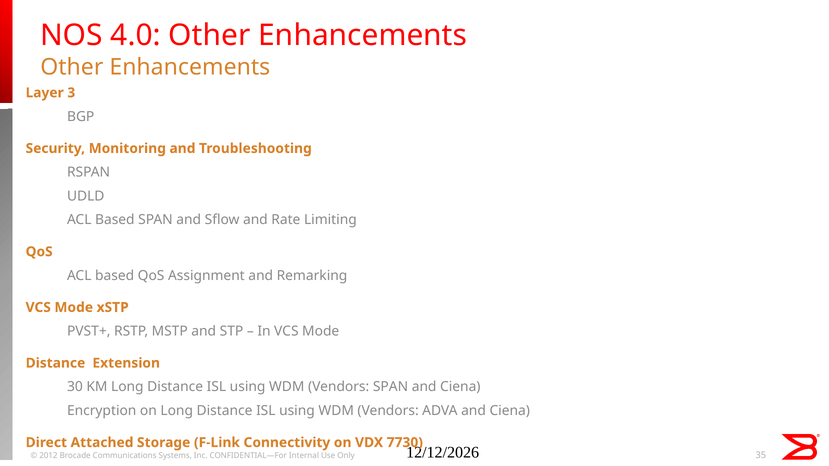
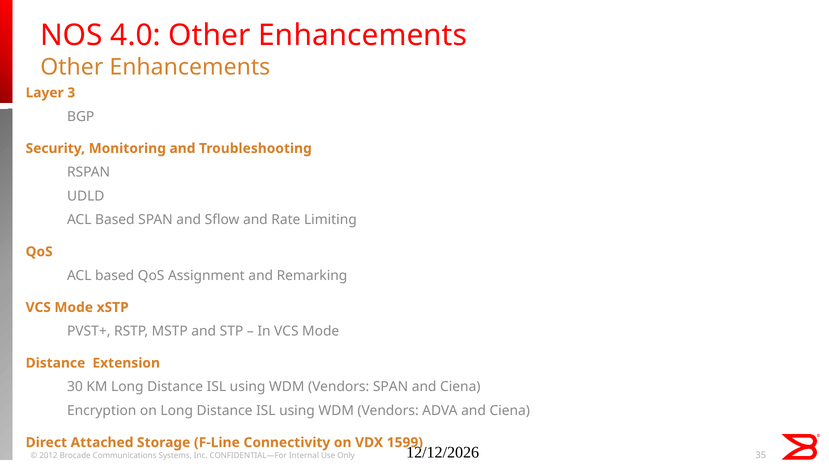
F-Link: F-Link -> F-Line
7730: 7730 -> 1599
